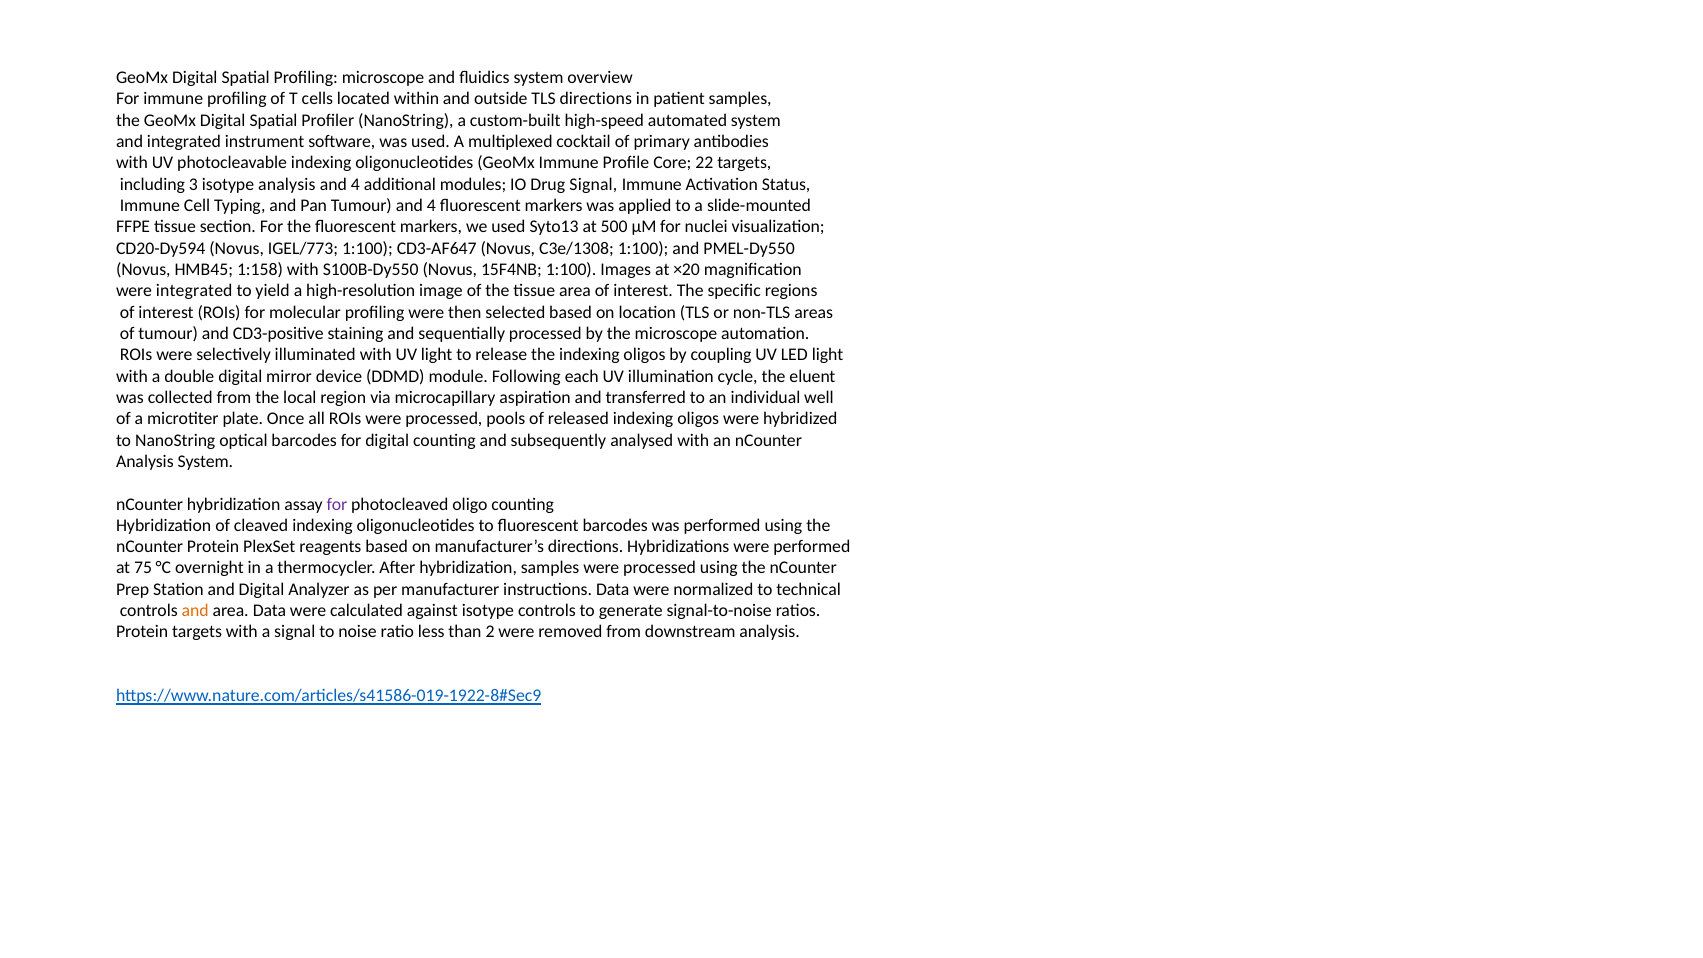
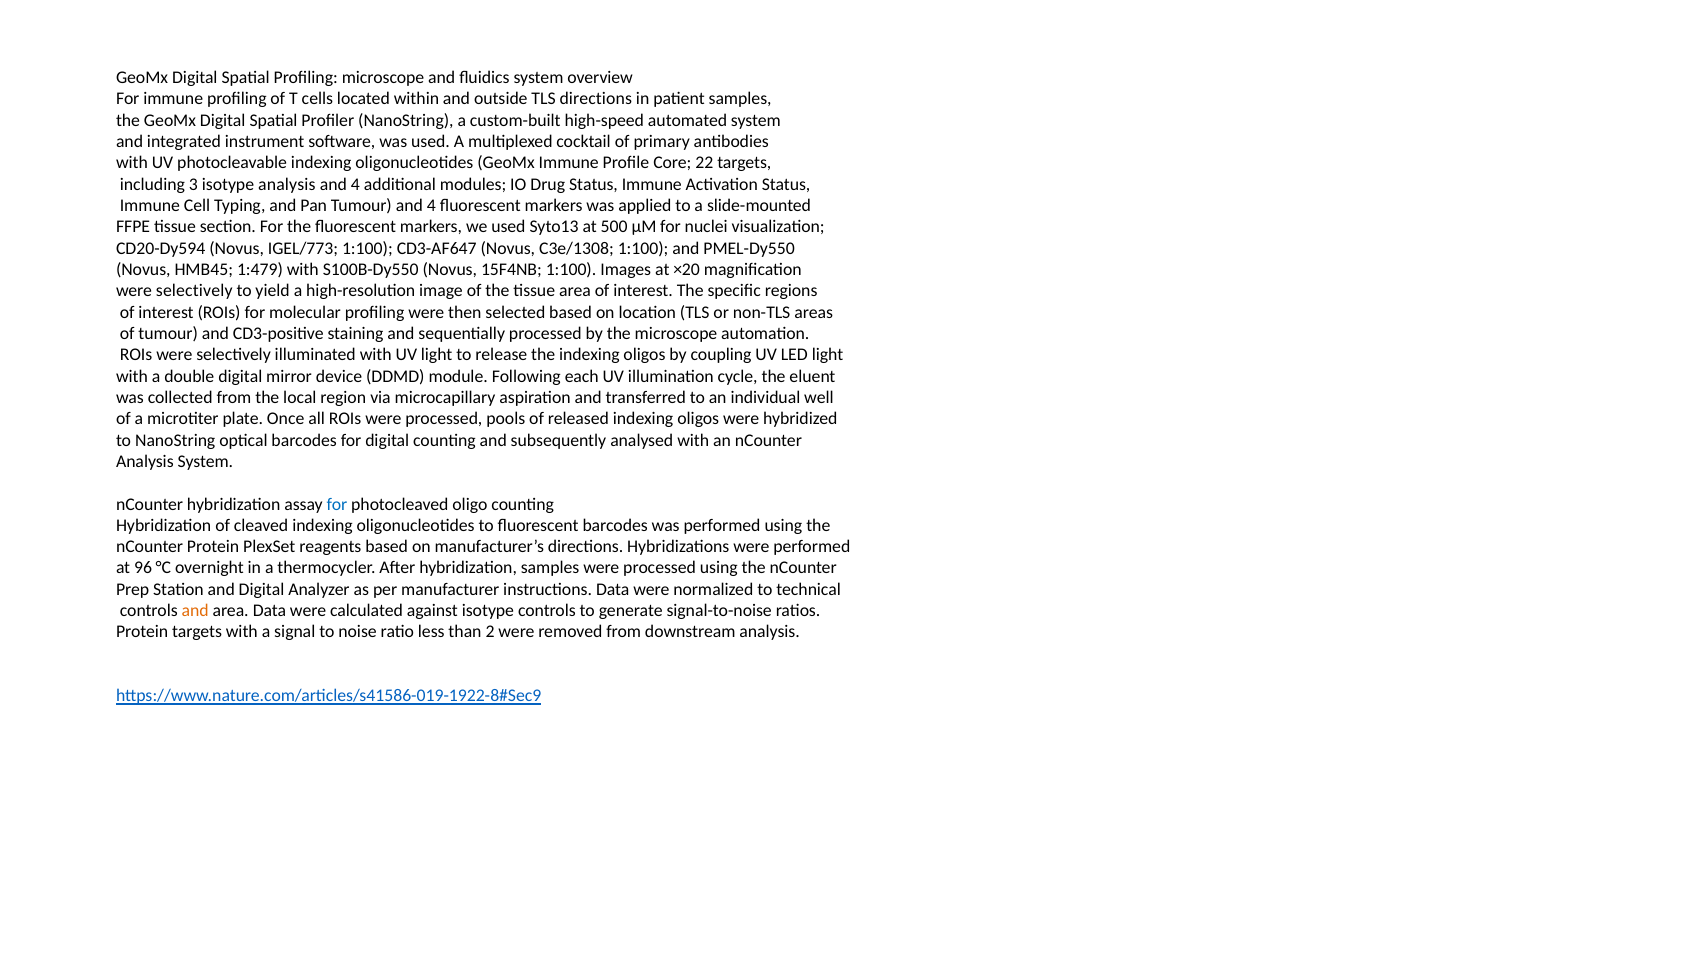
Drug Signal: Signal -> Status
1:158: 1:158 -> 1:479
integrated at (194, 291): integrated -> selectively
for at (337, 504) colour: purple -> blue
75: 75 -> 96
